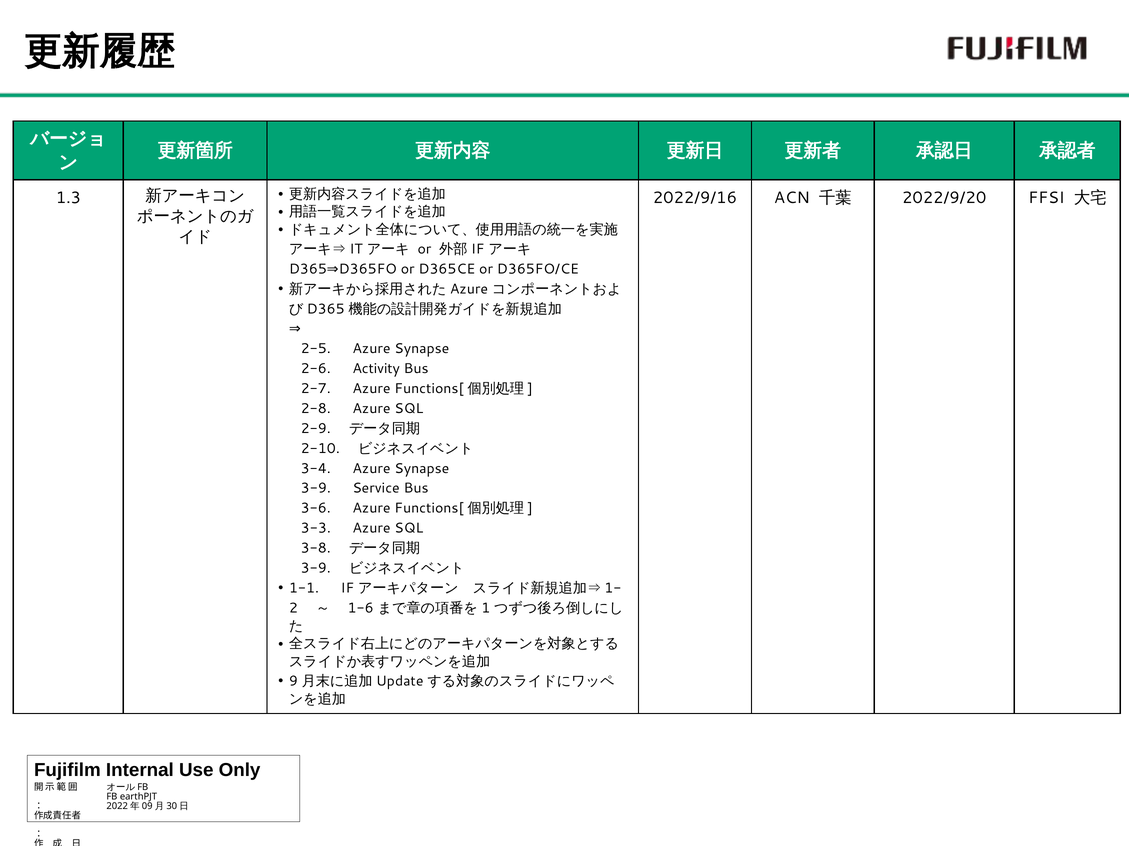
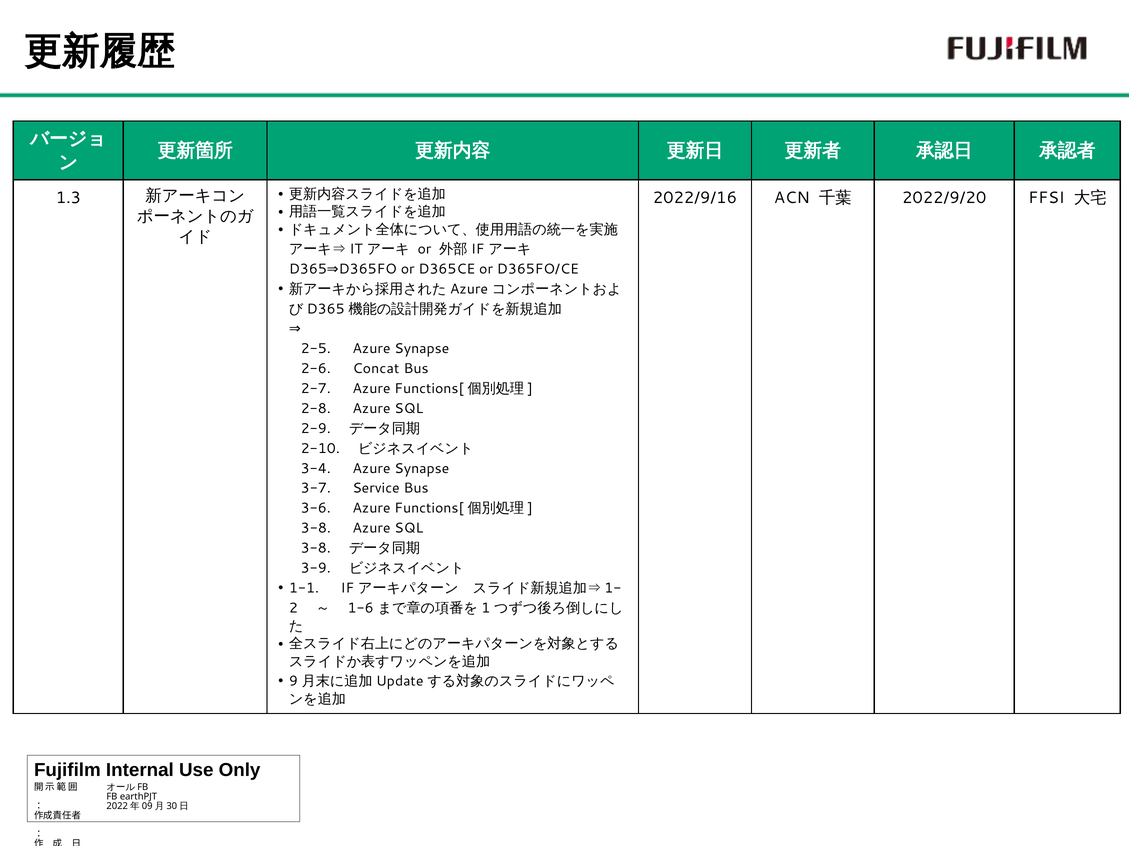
Activity: Activity -> Concat
3-9 at (316, 489): 3-9 -> 3-7
3-3 at (316, 529): 3-3 -> 3-8
